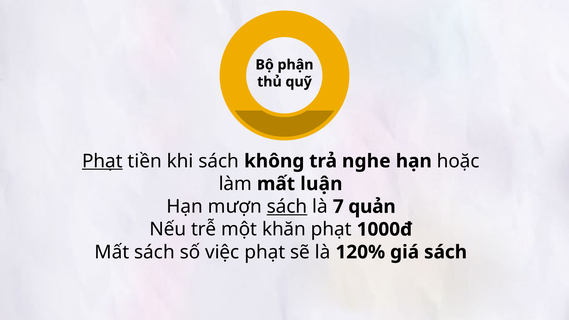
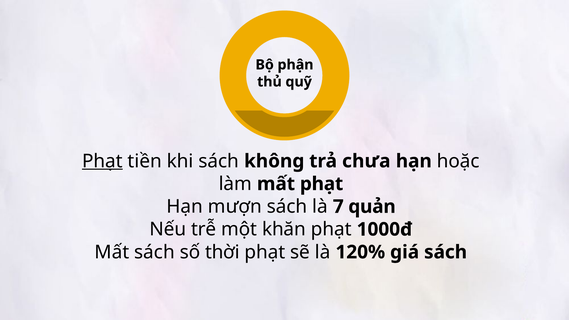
nghe: nghe -> chưa
mất luận: luận -> phạt
sách at (287, 207) underline: present -> none
việc: việc -> thời
